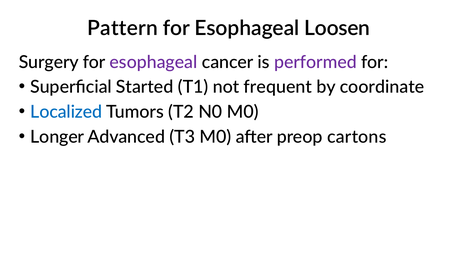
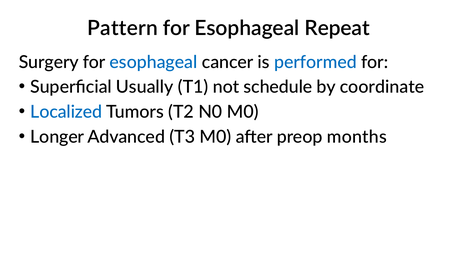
Loosen: Loosen -> Repeat
esophageal at (153, 62) colour: purple -> blue
performed colour: purple -> blue
Started: Started -> Usually
frequent: frequent -> schedule
cartons: cartons -> months
